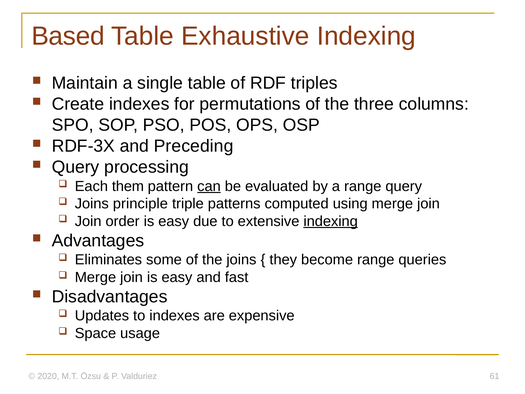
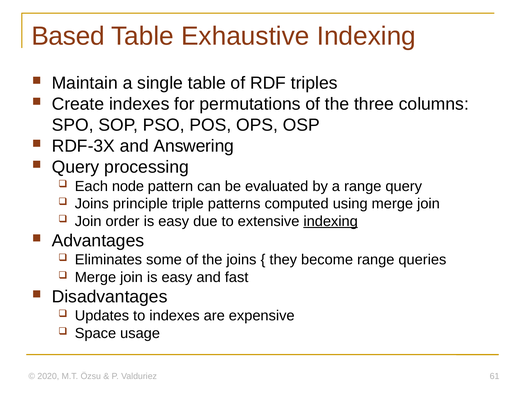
Preceding: Preceding -> Answering
them: them -> node
can underline: present -> none
